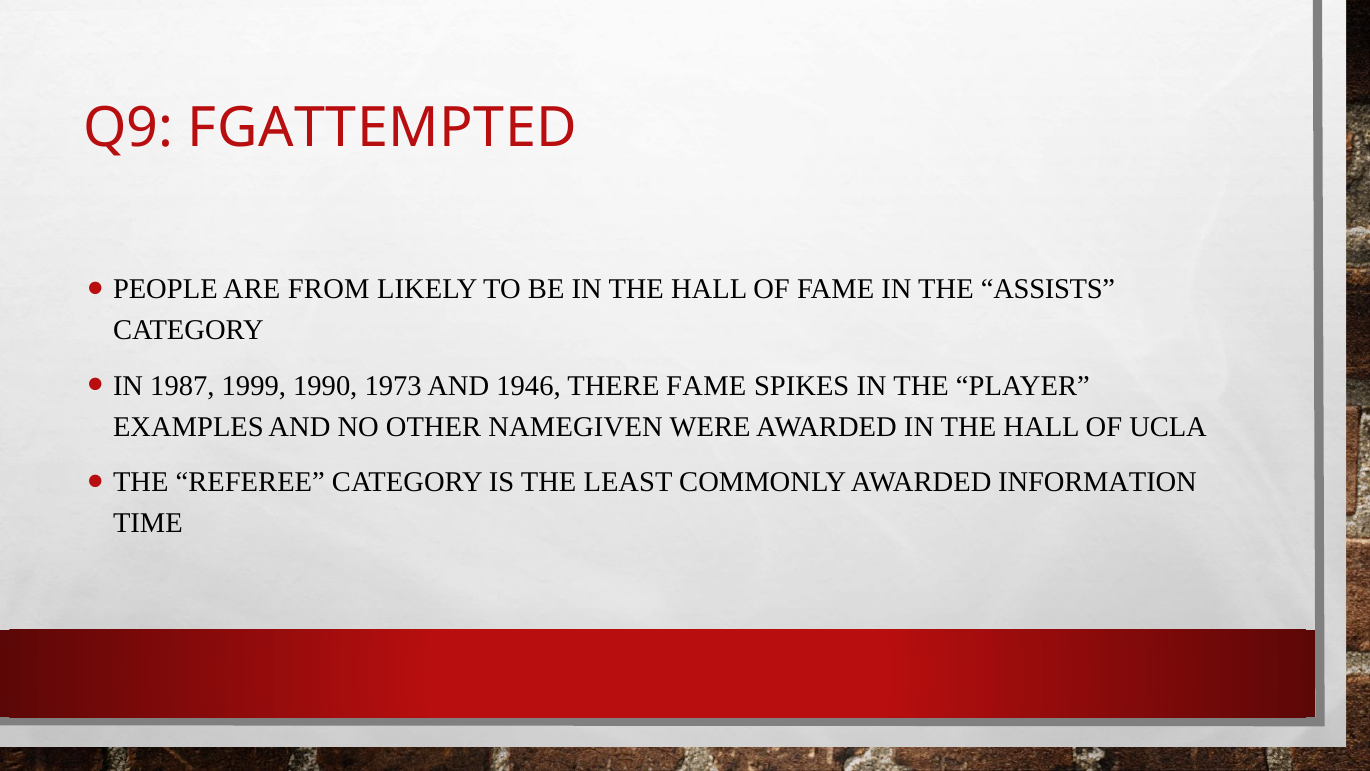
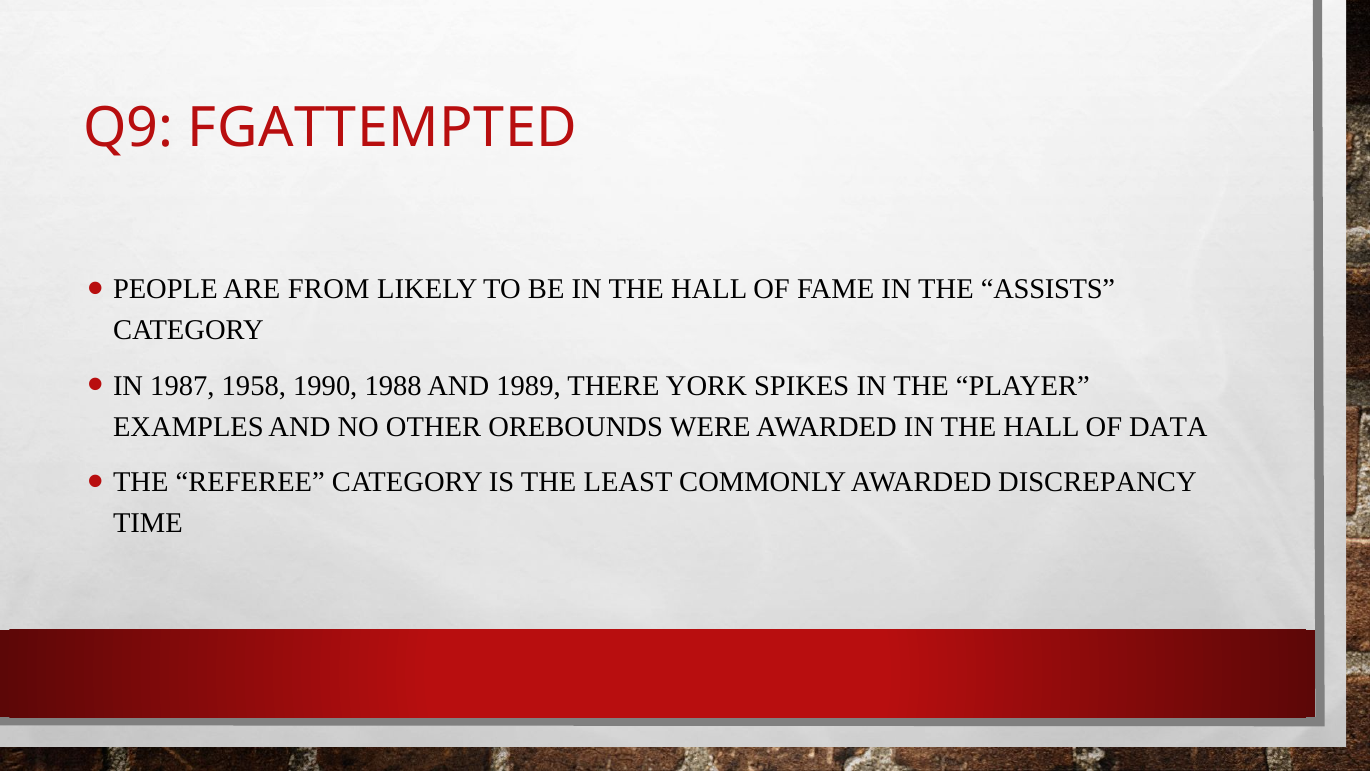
1999: 1999 -> 1958
1973: 1973 -> 1988
1946: 1946 -> 1989
THERE FAME: FAME -> YORK
NAMEGIVEN: NAMEGIVEN -> OREBOUNDS
UCLA: UCLA -> DATA
INFORMATION: INFORMATION -> DISCREPANCY
